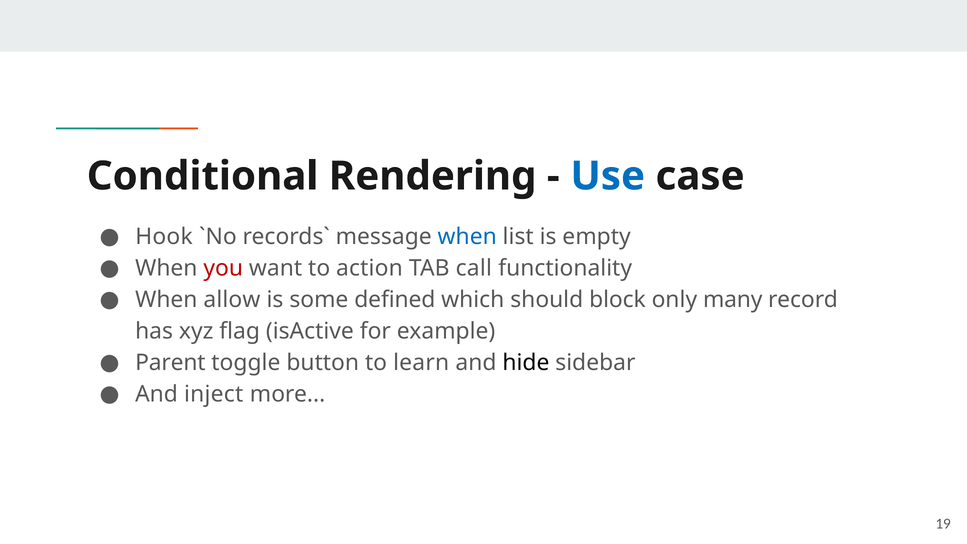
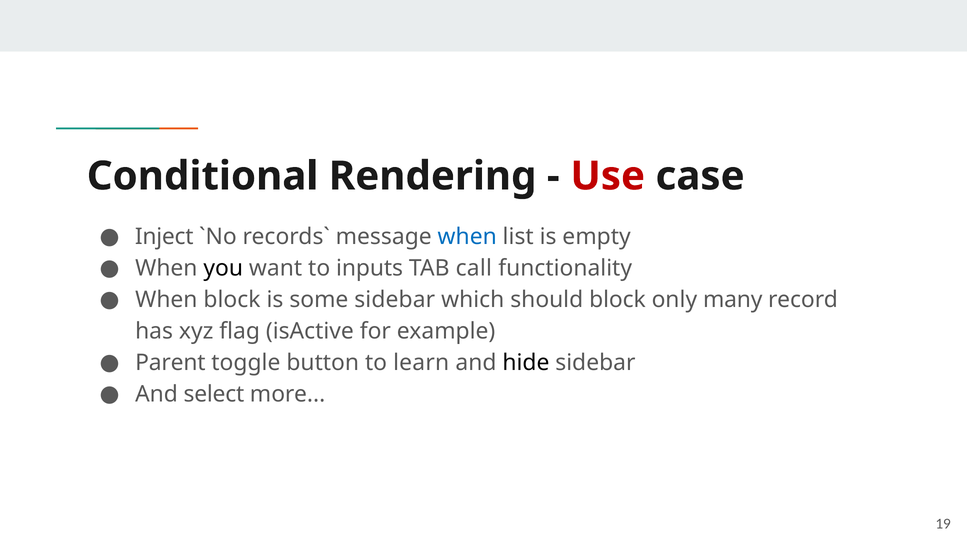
Use colour: blue -> red
Hook: Hook -> Inject
you colour: red -> black
action: action -> inputs
When allow: allow -> block
some defined: defined -> sidebar
inject: inject -> select
